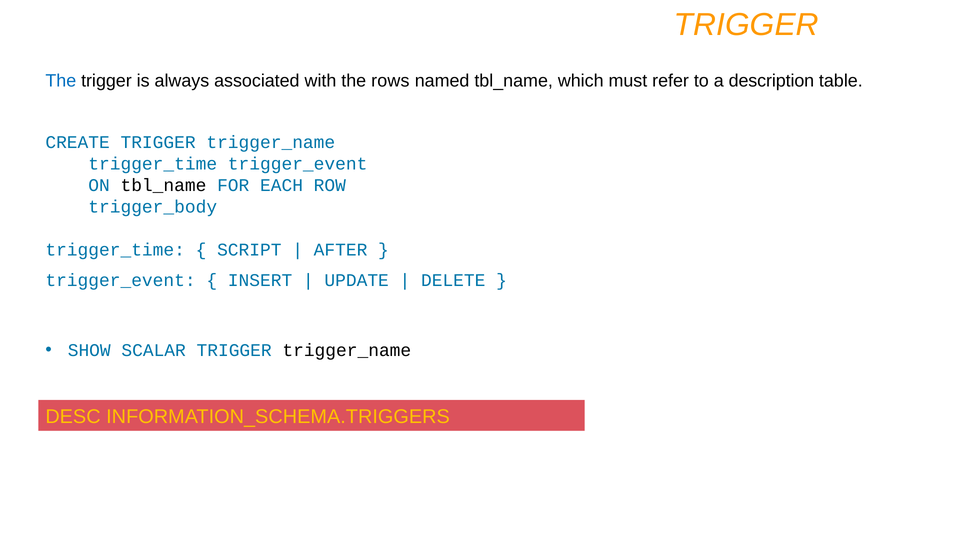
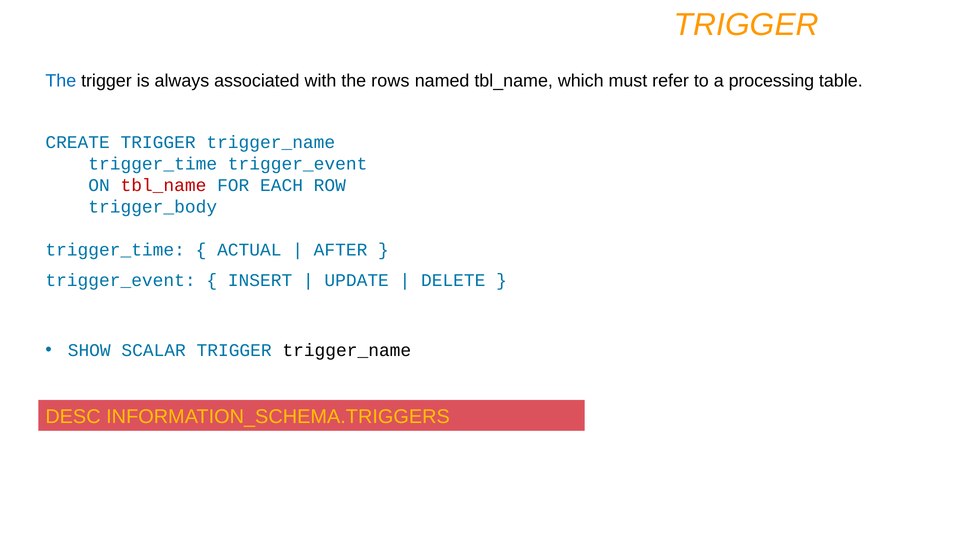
description: description -> processing
tbl_name at (163, 186) colour: black -> red
SCRIPT: SCRIPT -> ACTUAL
